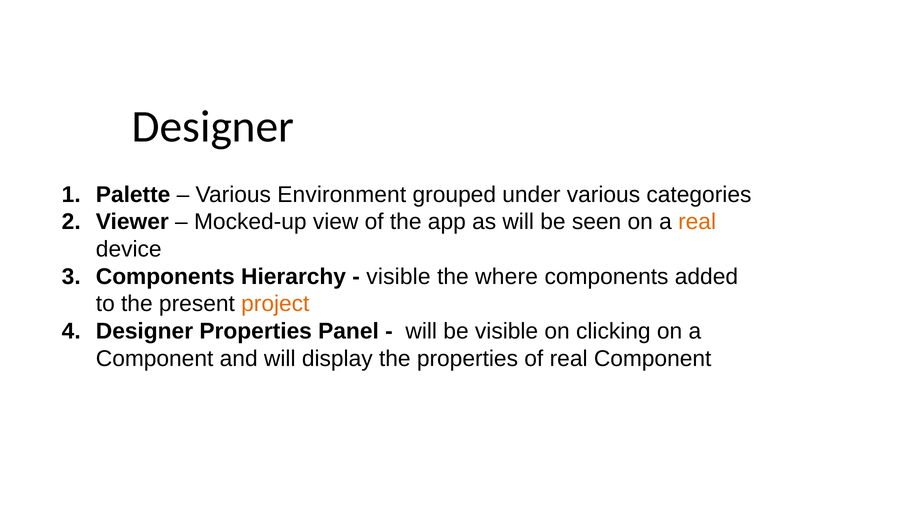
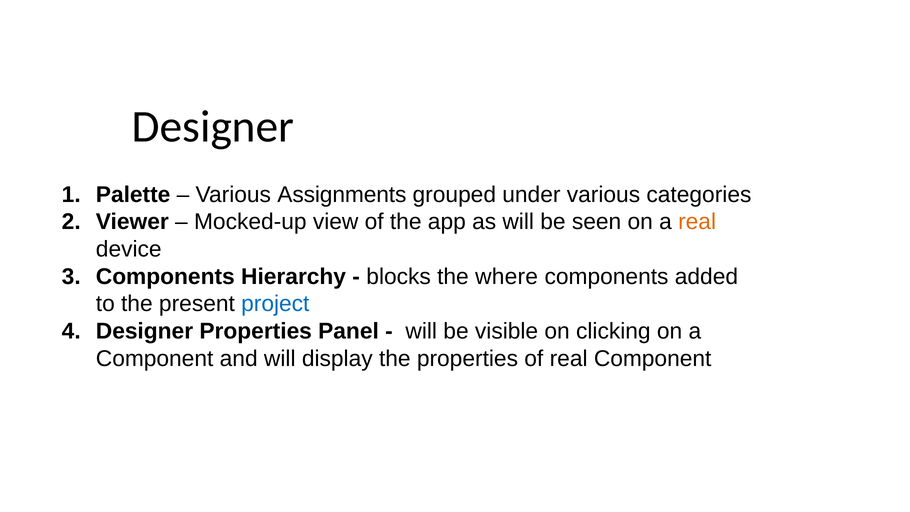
Environment: Environment -> Assignments
visible at (398, 277): visible -> blocks
project colour: orange -> blue
